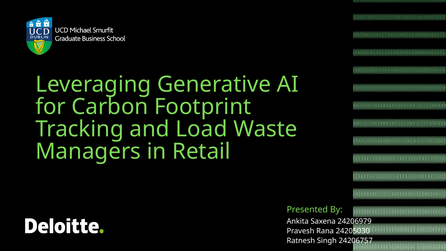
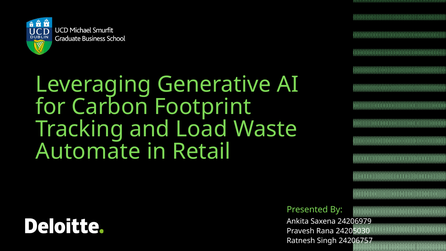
Managers: Managers -> Automate
